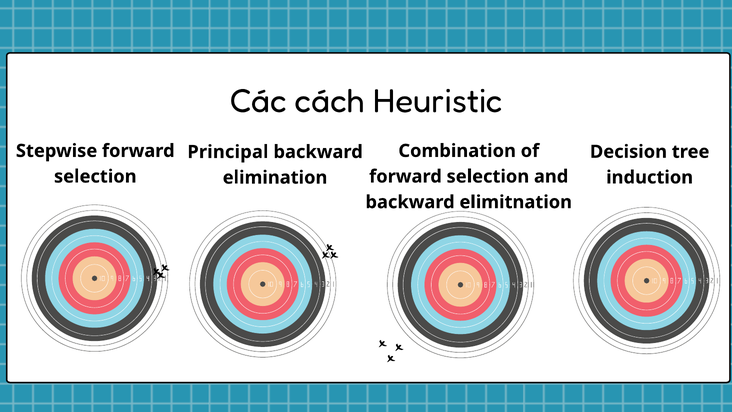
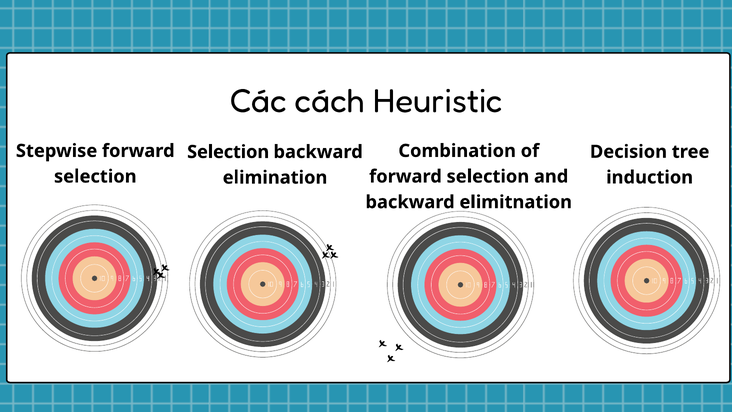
Principal at (228, 152): Principal -> Selection
